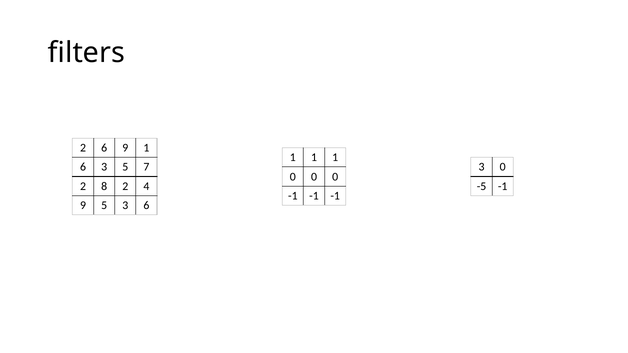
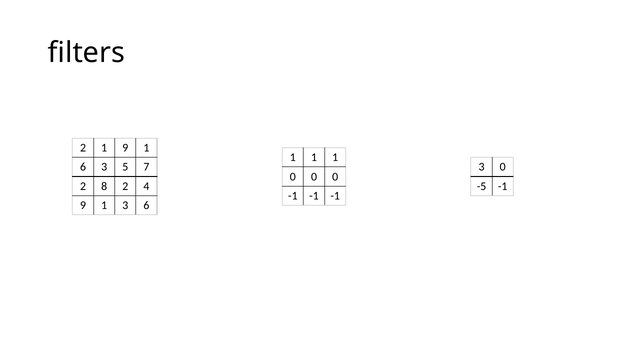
2 6: 6 -> 1
5 at (104, 205): 5 -> 1
